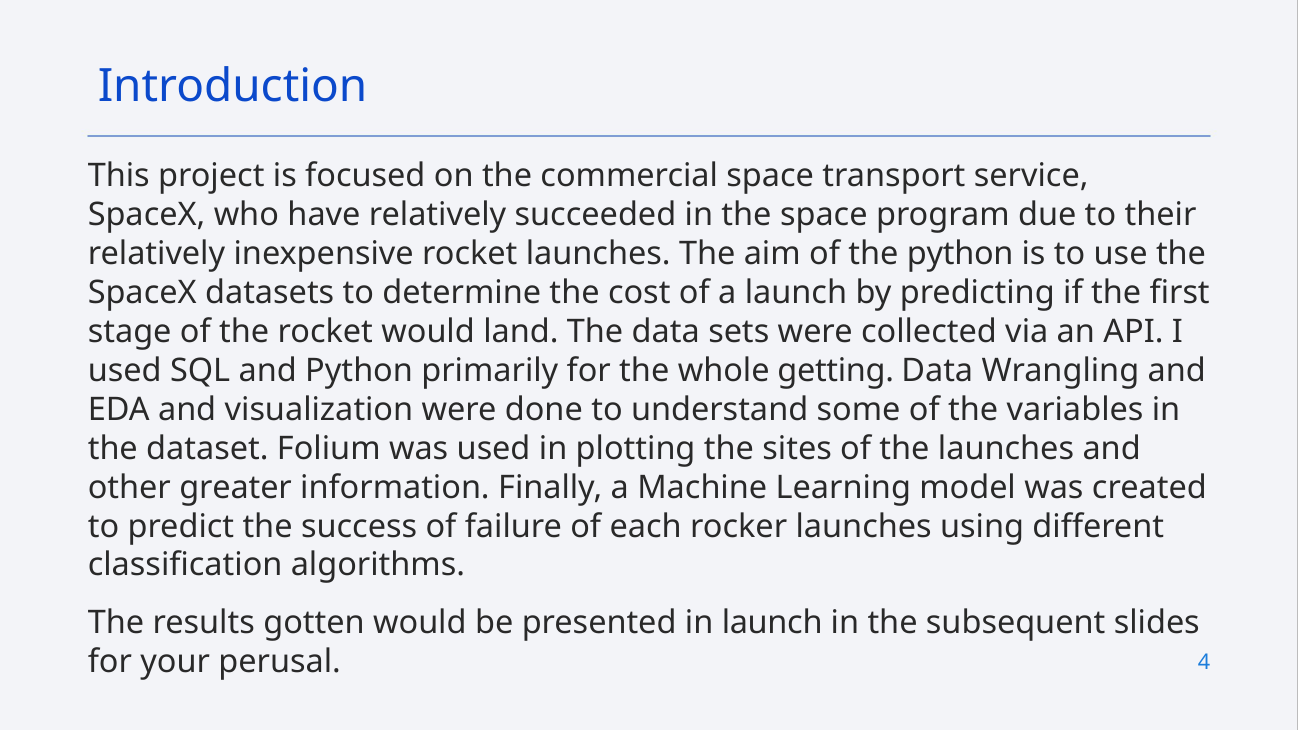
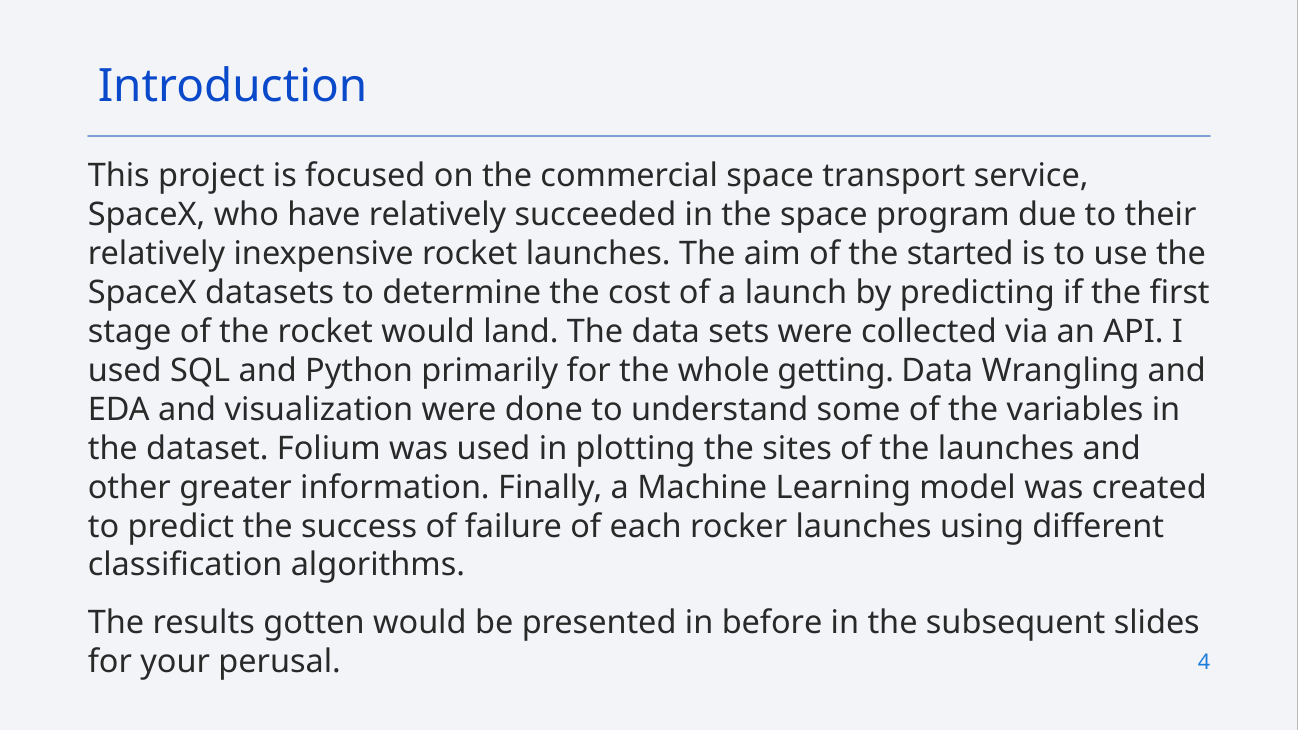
the python: python -> started
in launch: launch -> before
